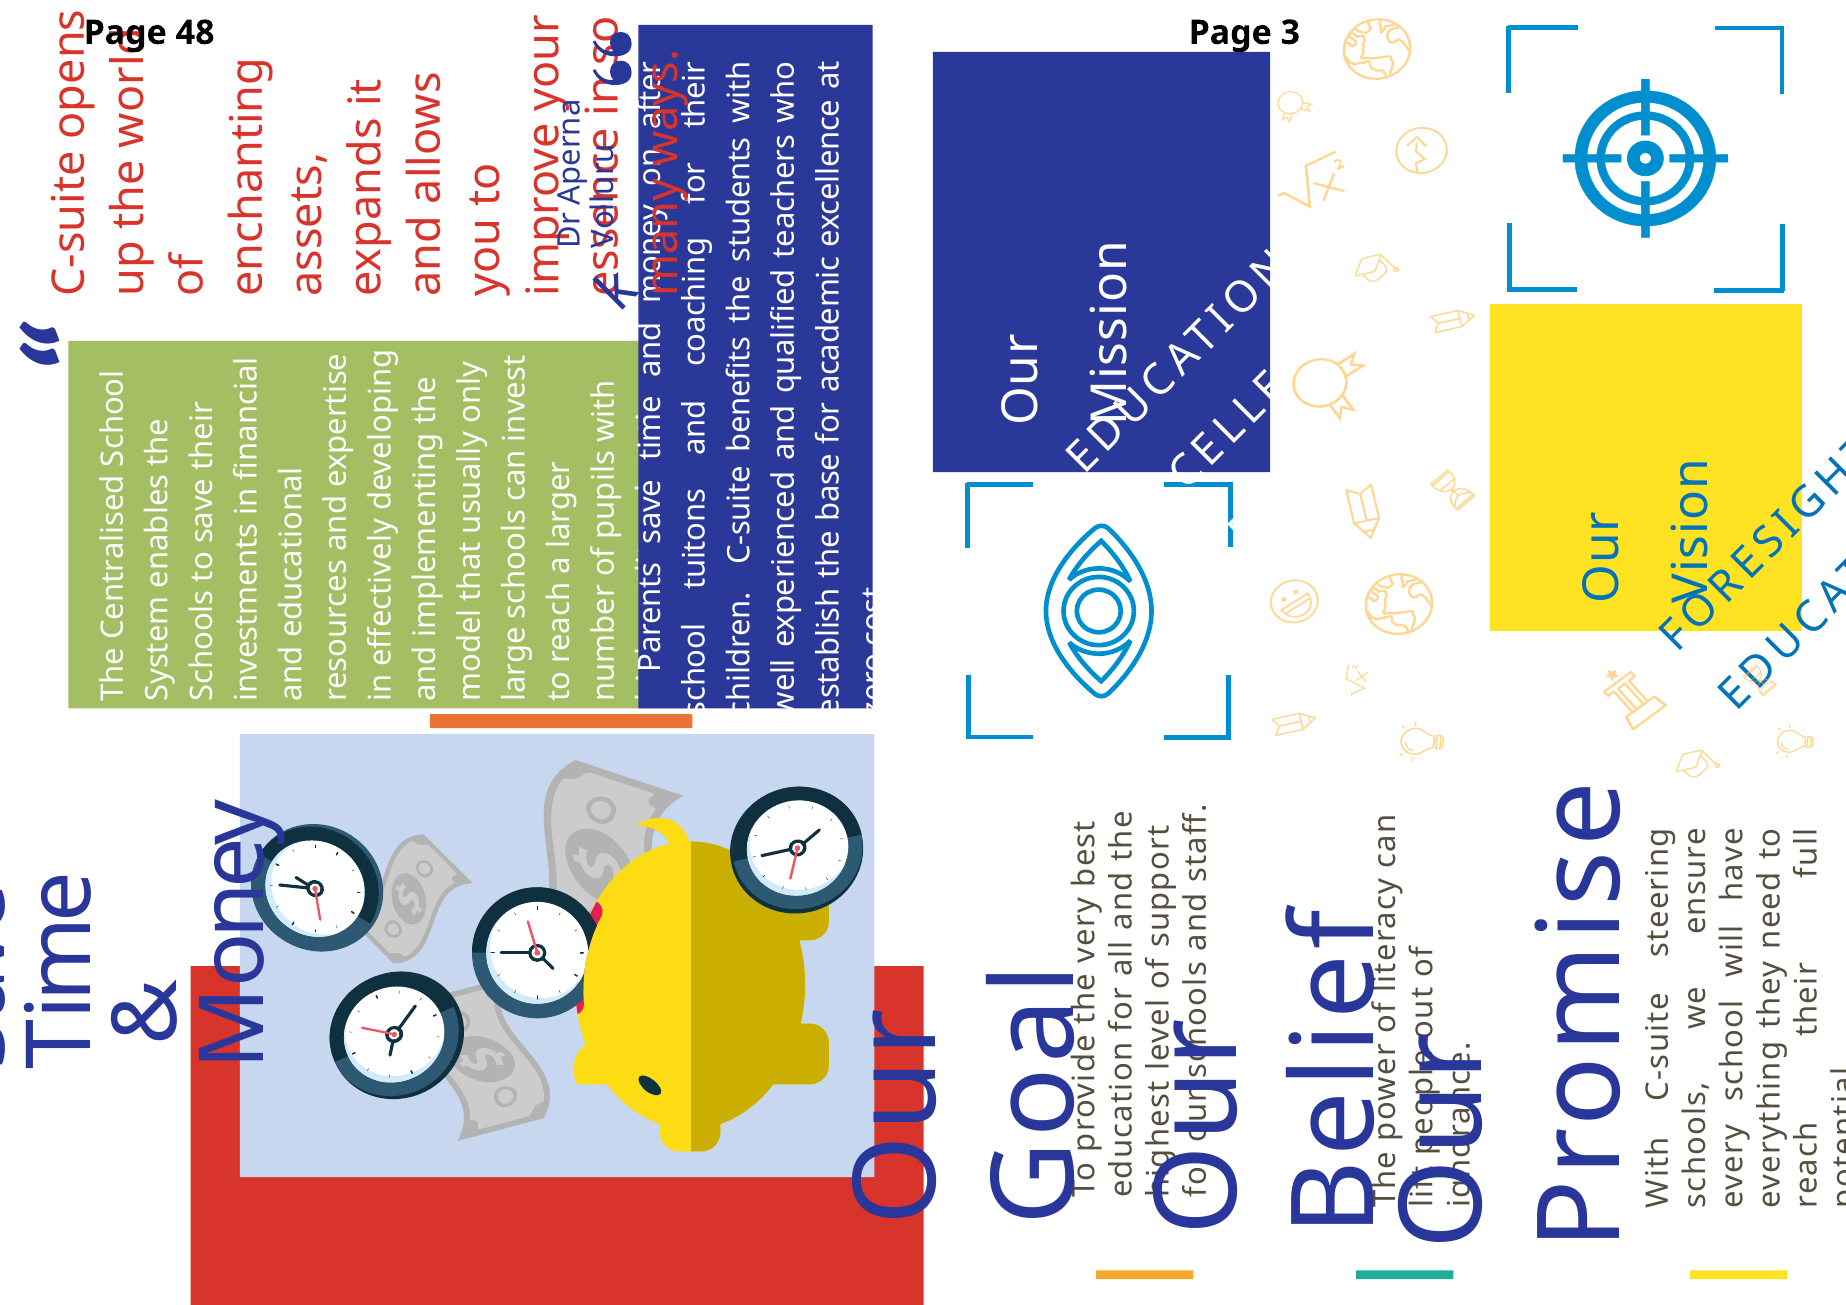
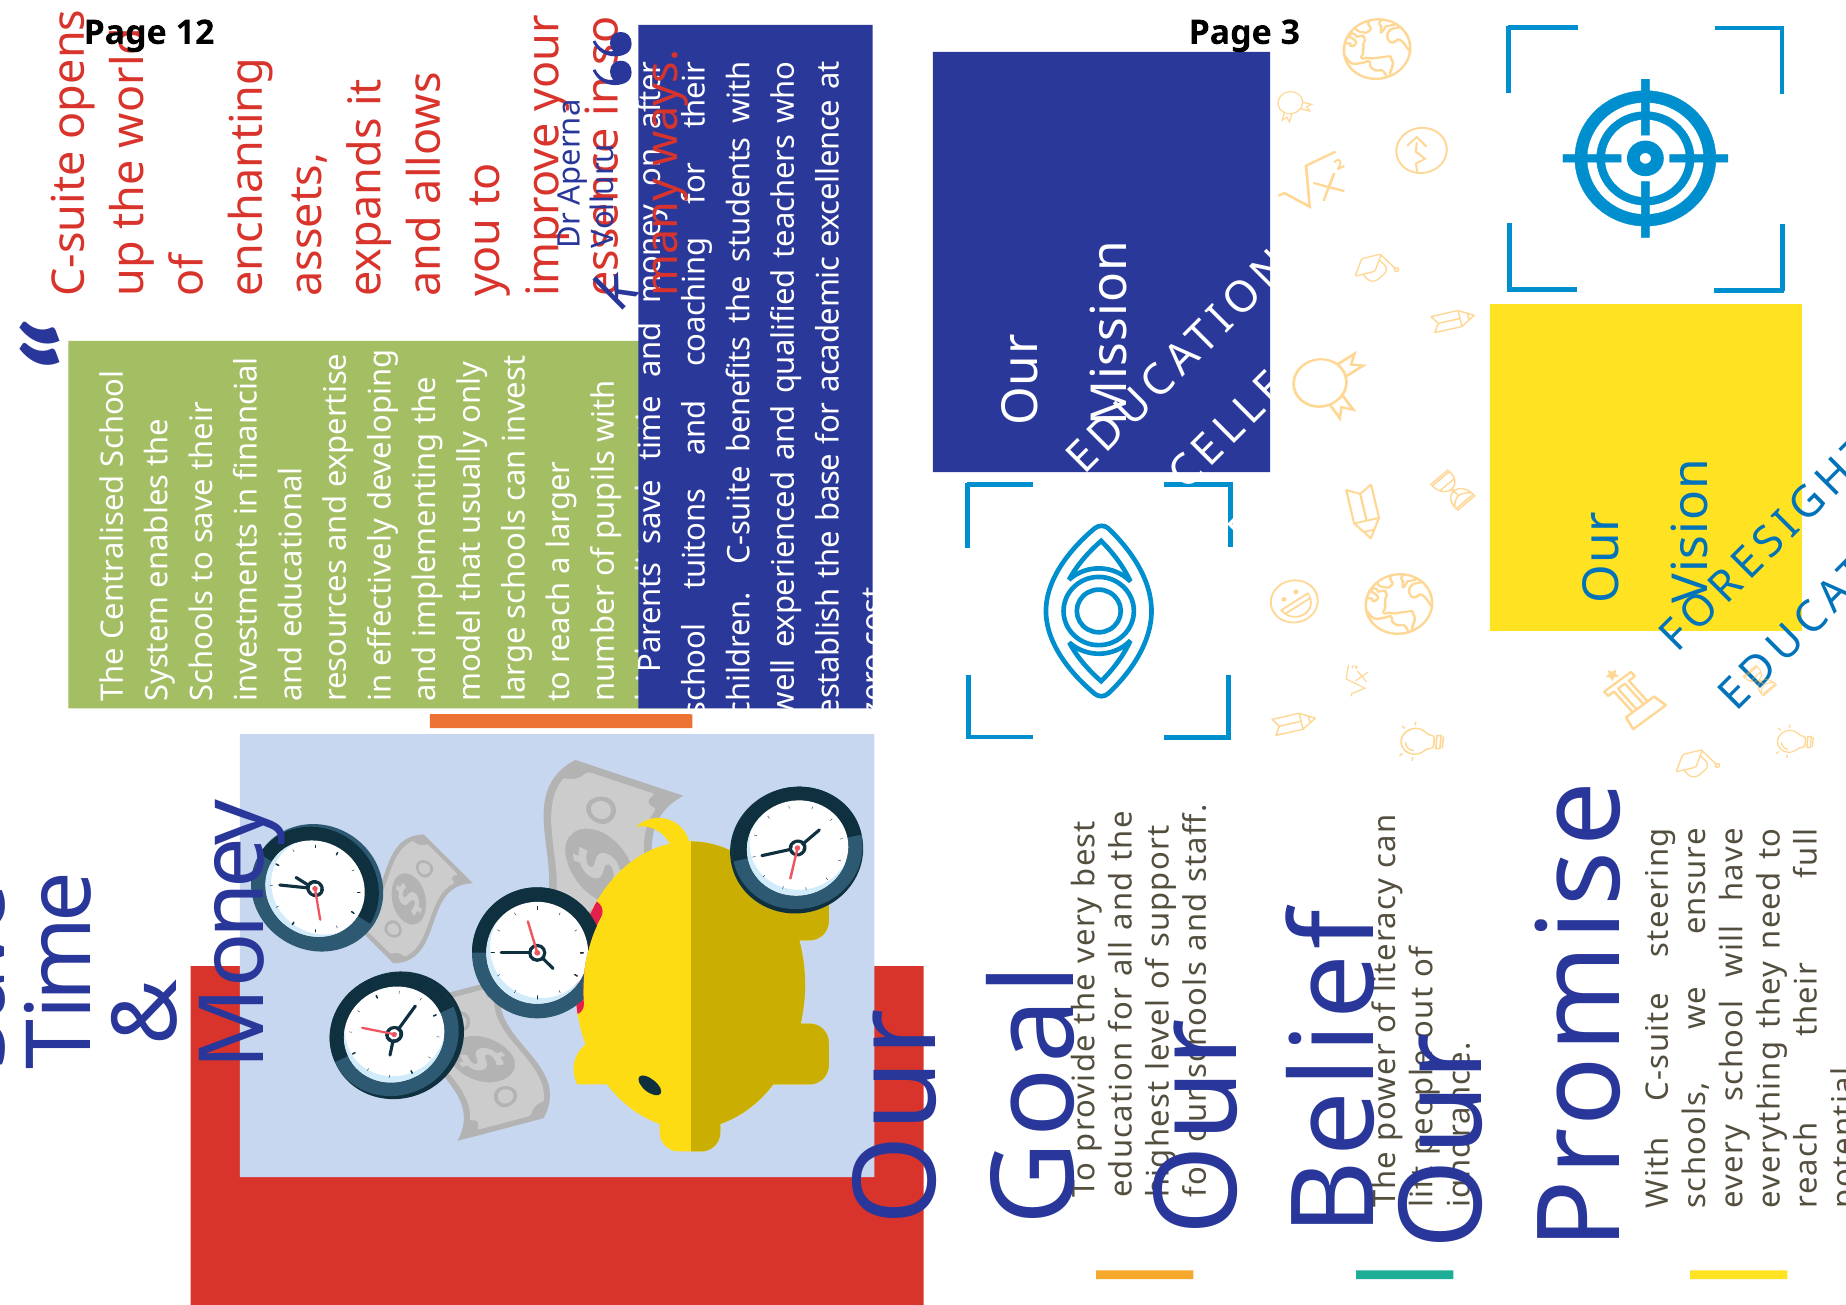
48: 48 -> 12
